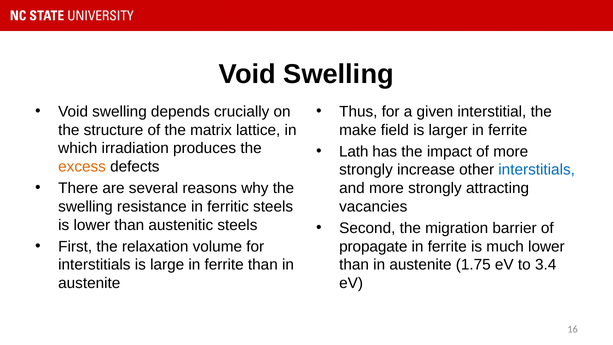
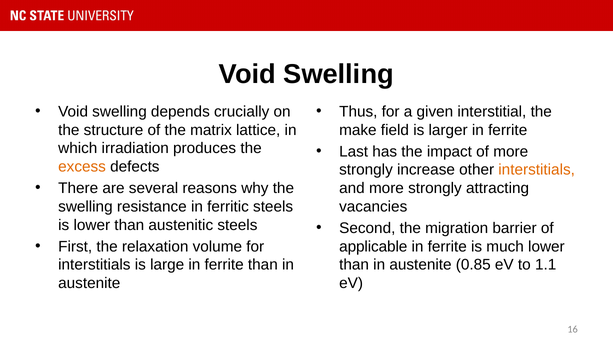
Lath: Lath -> Last
interstitials at (537, 170) colour: blue -> orange
propagate: propagate -> applicable
1.75: 1.75 -> 0.85
3.4: 3.4 -> 1.1
